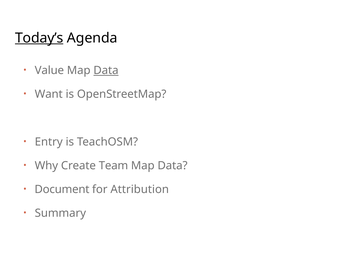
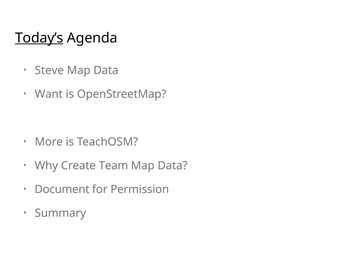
Value: Value -> Steve
Data at (106, 71) underline: present -> none
Entry: Entry -> More
Attribution: Attribution -> Permission
